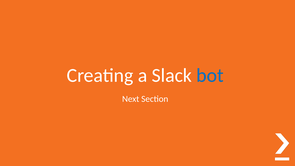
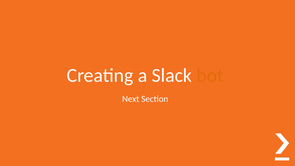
bot colour: blue -> orange
